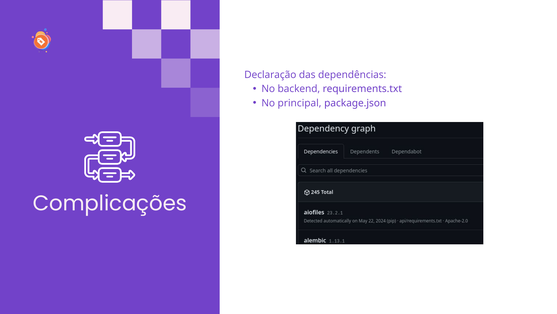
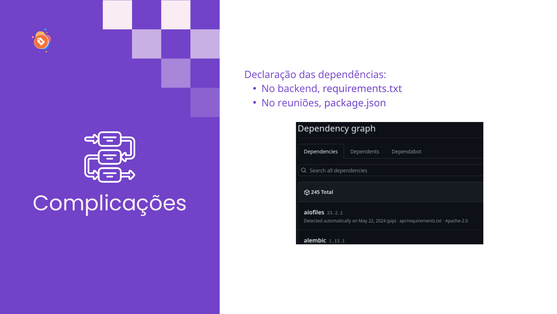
principal: principal -> reuniões
